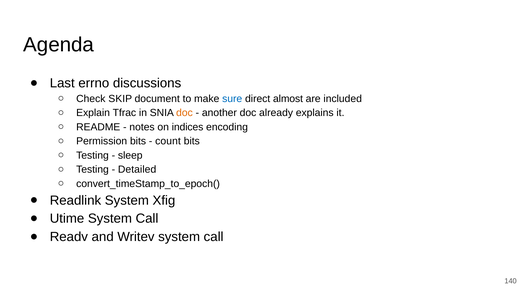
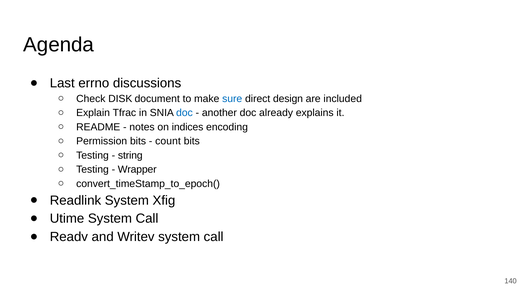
SKIP: SKIP -> DISK
almost: almost -> design
doc at (184, 113) colour: orange -> blue
sleep: sleep -> string
Detailed: Detailed -> Wrapper
